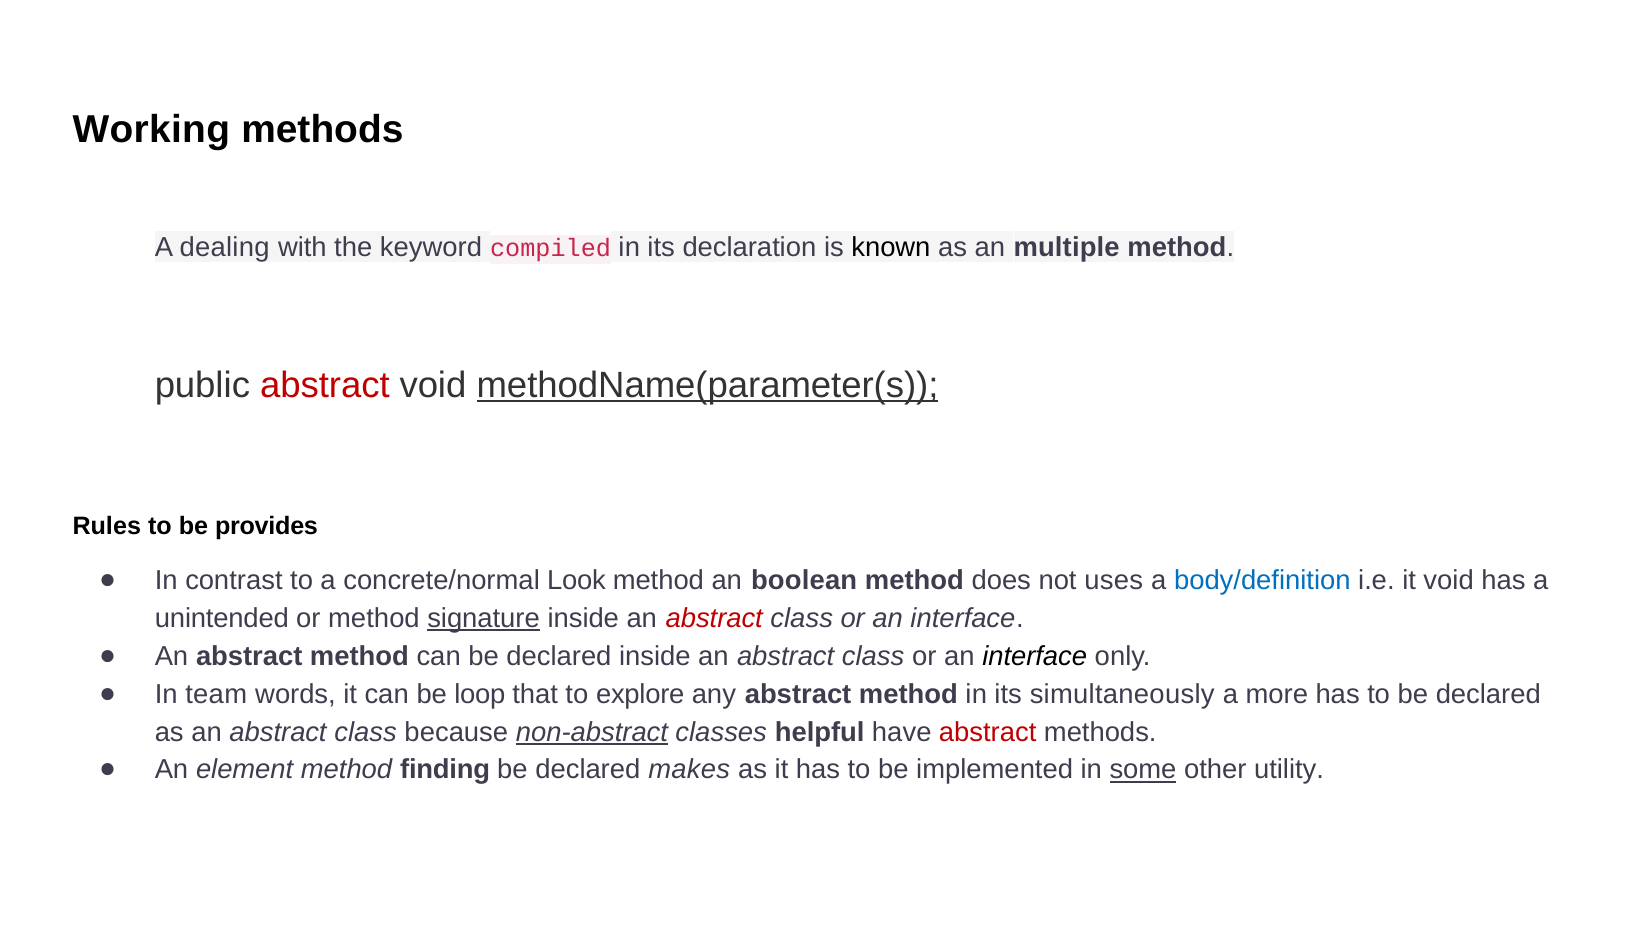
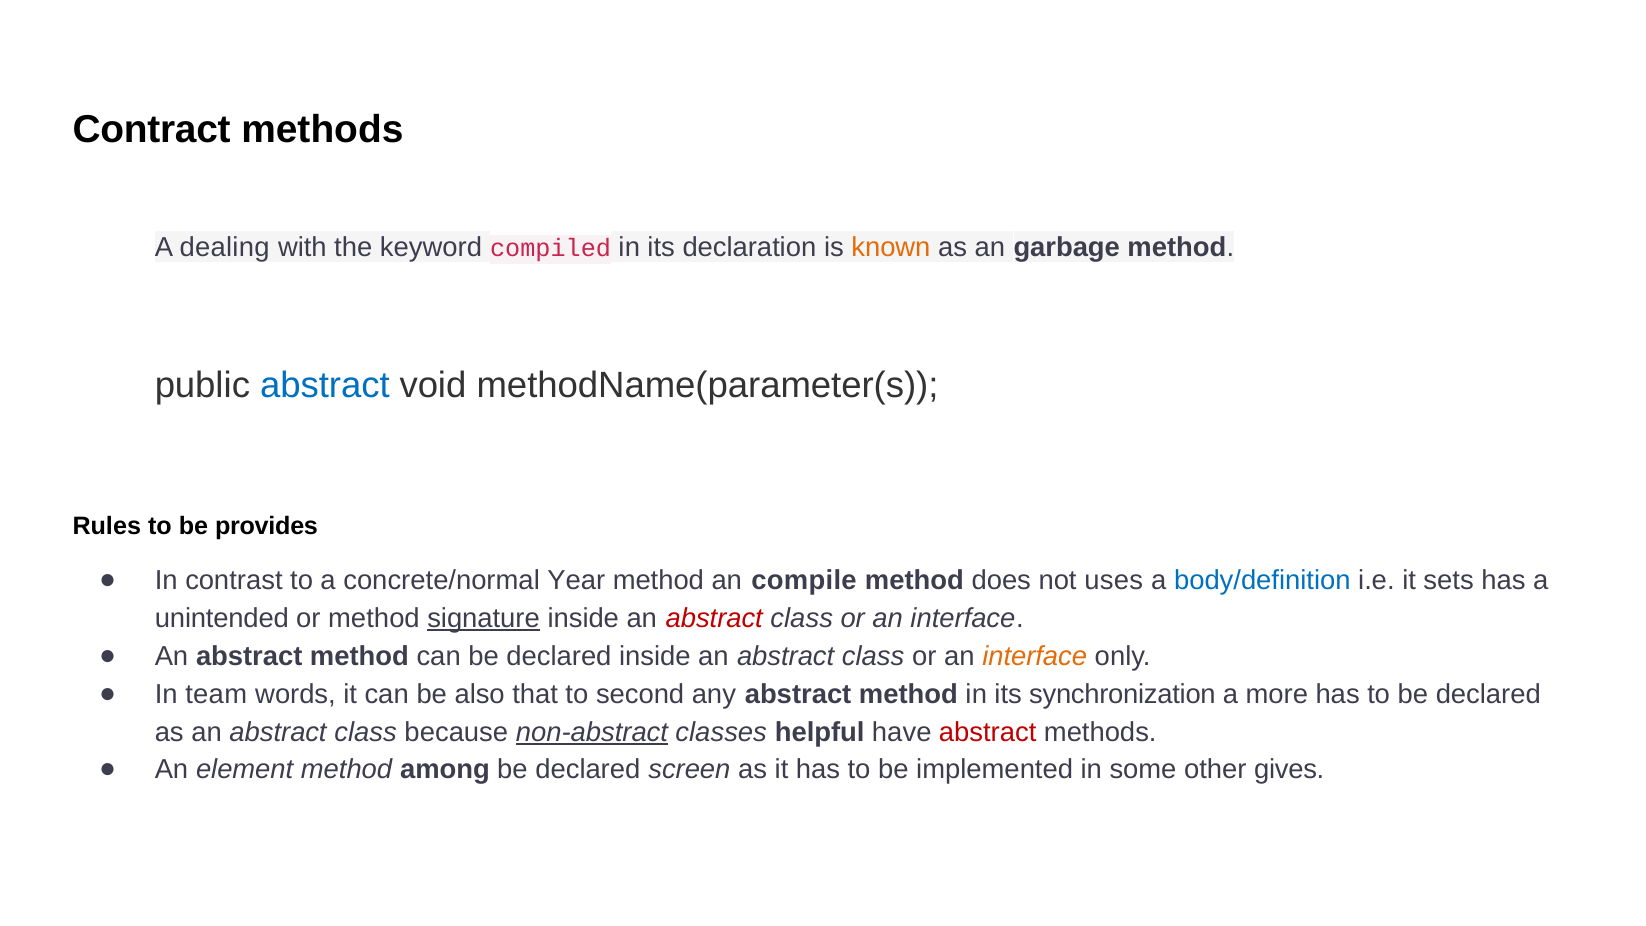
Working: Working -> Contract
known colour: black -> orange
multiple: multiple -> garbage
abstract at (325, 385) colour: red -> blue
methodName(parameter(s underline: present -> none
Look: Look -> Year
boolean: boolean -> compile
it void: void -> sets
interface at (1035, 656) colour: black -> orange
loop: loop -> also
explore: explore -> second
simultaneously: simultaneously -> synchronization
finding: finding -> among
makes: makes -> screen
some underline: present -> none
utility: utility -> gives
